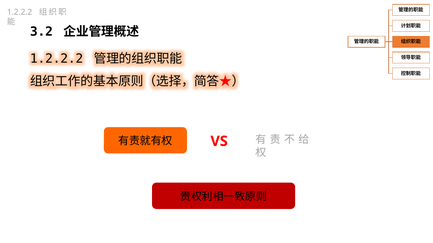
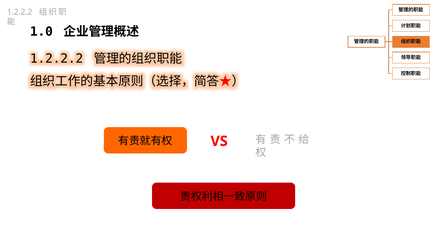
3.2: 3.2 -> 1.0
